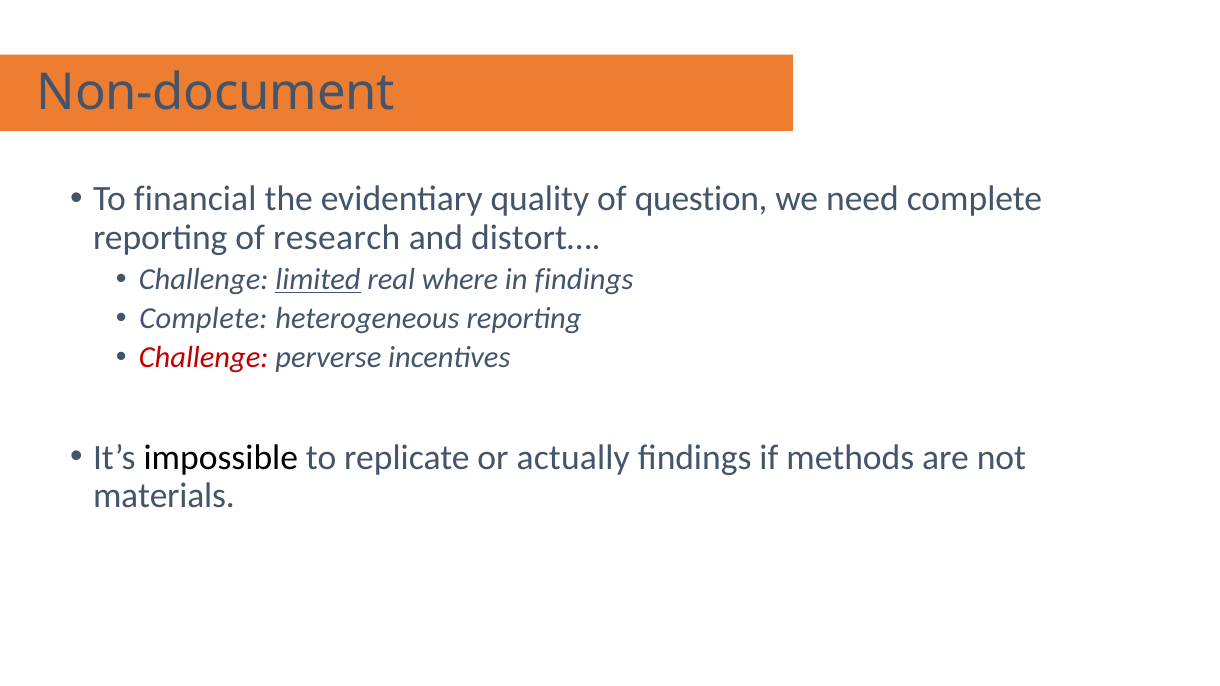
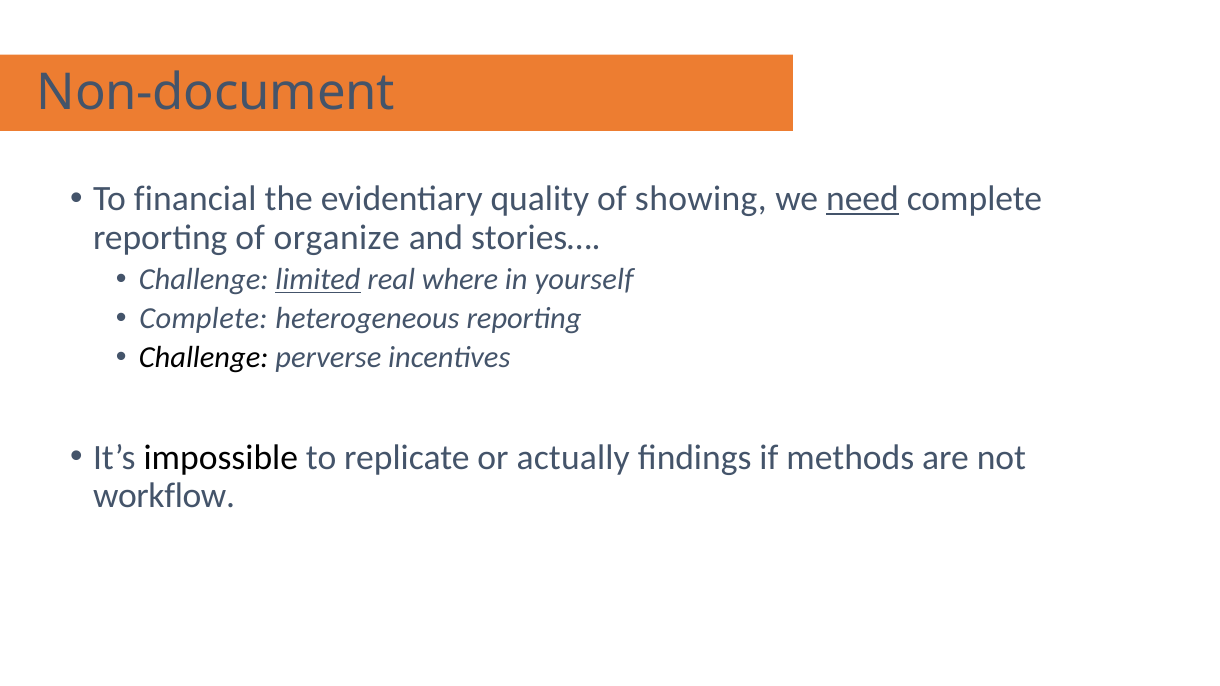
question: question -> showing
need underline: none -> present
research: research -> organize
distort…: distort… -> stories…
in findings: findings -> yourself
Challenge at (204, 358) colour: red -> black
materials: materials -> workflow
